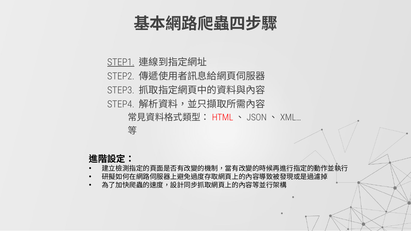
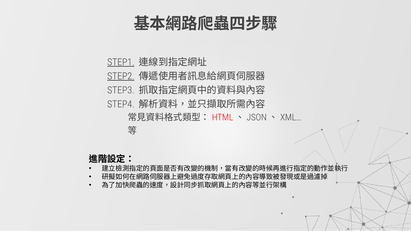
STEP2 underline: none -> present
